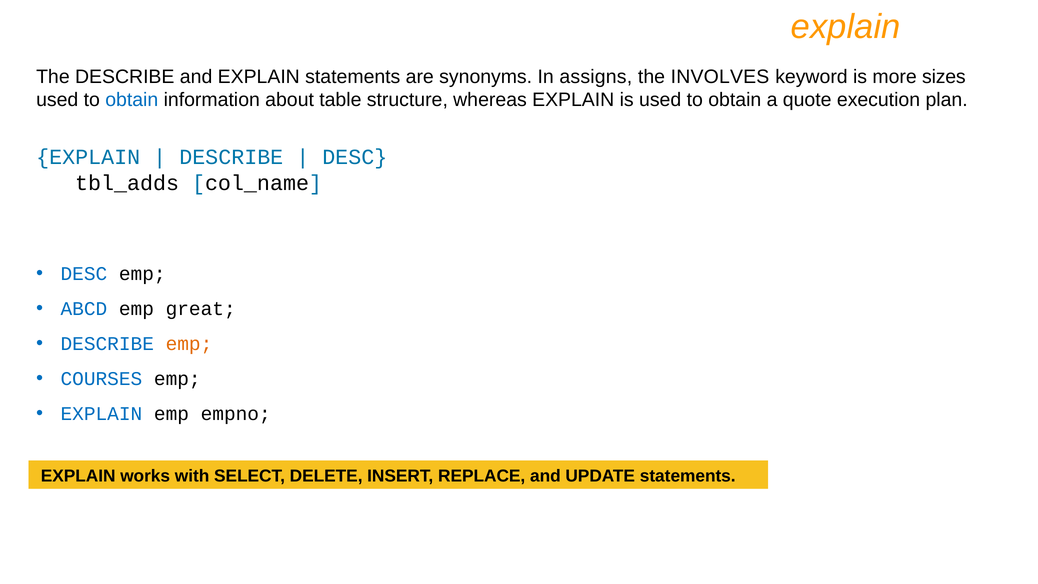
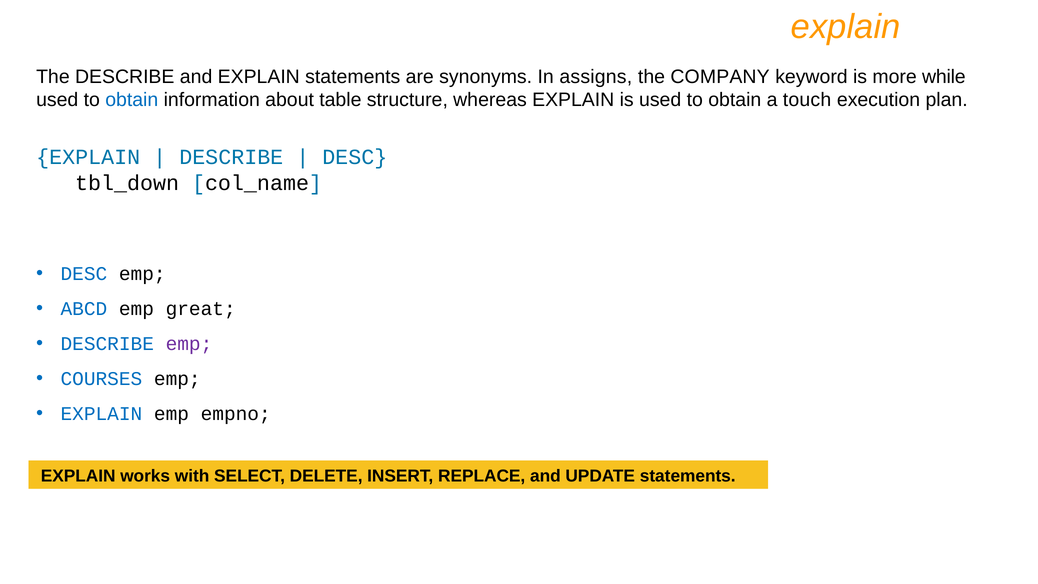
INVOLVES: INVOLVES -> COMPANY
sizes: sizes -> while
quote: quote -> touch
tbl_adds: tbl_adds -> tbl_down
emp at (189, 344) colour: orange -> purple
